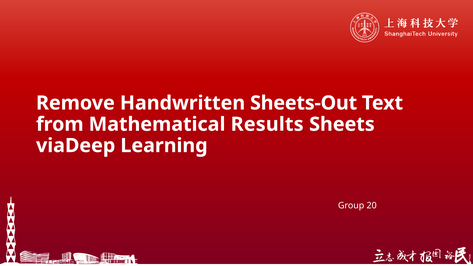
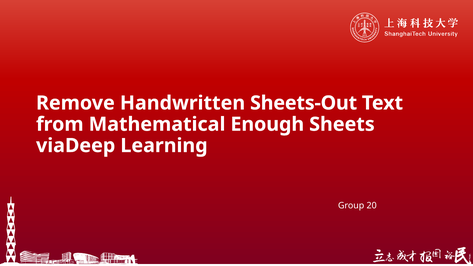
Results: Results -> Enough
